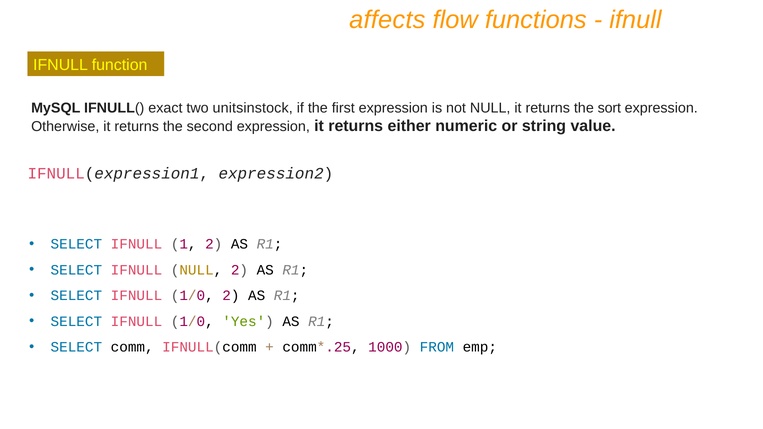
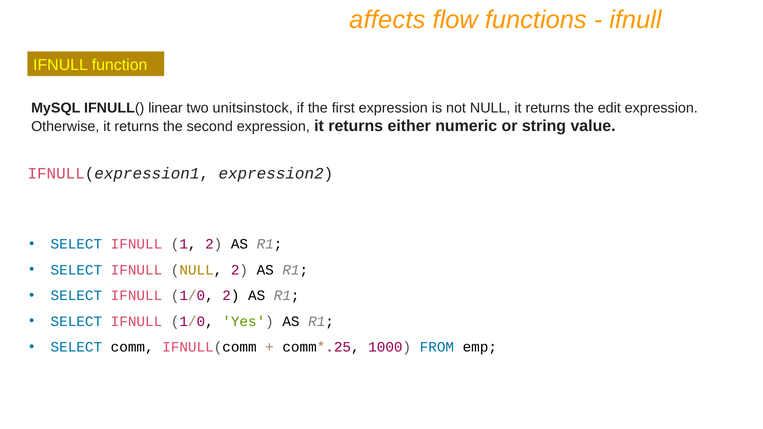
exact: exact -> linear
sort: sort -> edit
